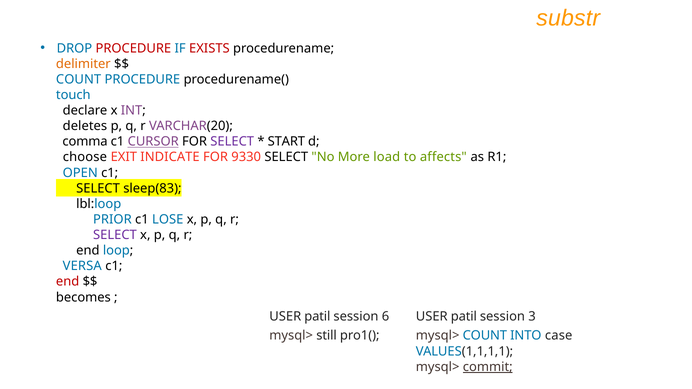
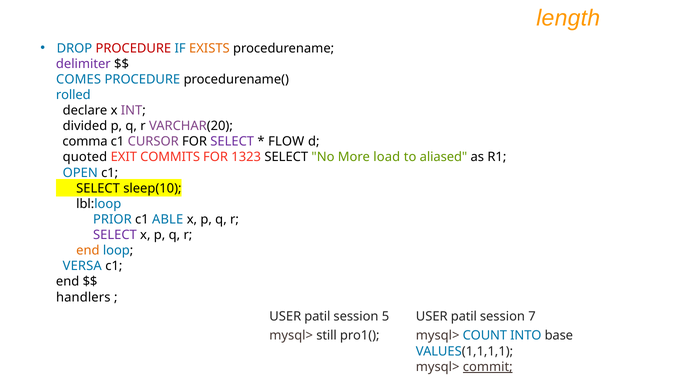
substr: substr -> length
EXISTS colour: red -> orange
delimiter colour: orange -> purple
COUNT at (79, 79): COUNT -> COMES
touch: touch -> rolled
deletes: deletes -> divided
CURSOR underline: present -> none
START: START -> FLOW
choose: choose -> quoted
INDICATE: INDICATE -> COMMITS
9330: 9330 -> 1323
affects: affects -> aliased
sleep(83: sleep(83 -> sleep(10
LOSE: LOSE -> ABLE
end at (88, 251) colour: black -> orange
end at (68, 282) colour: red -> black
becomes: becomes -> handlers
6: 6 -> 5
3: 3 -> 7
case: case -> base
